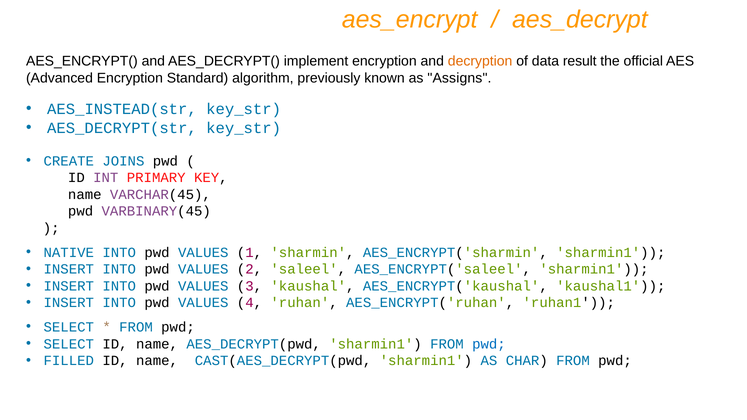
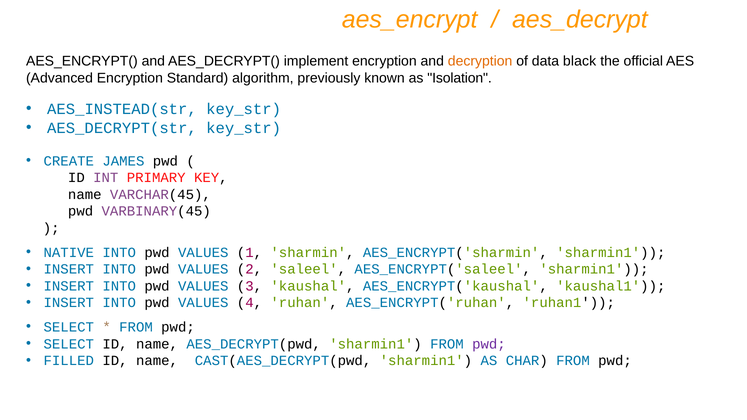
result: result -> black
Assigns: Assigns -> Isolation
JOINS: JOINS -> JAMES
pwd at (489, 344) colour: blue -> purple
